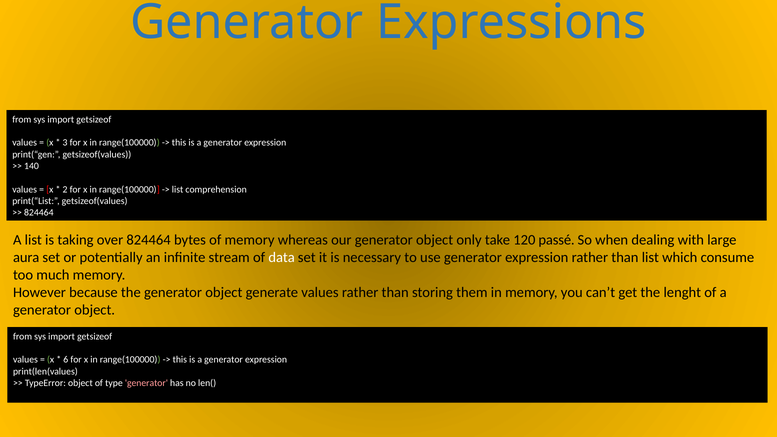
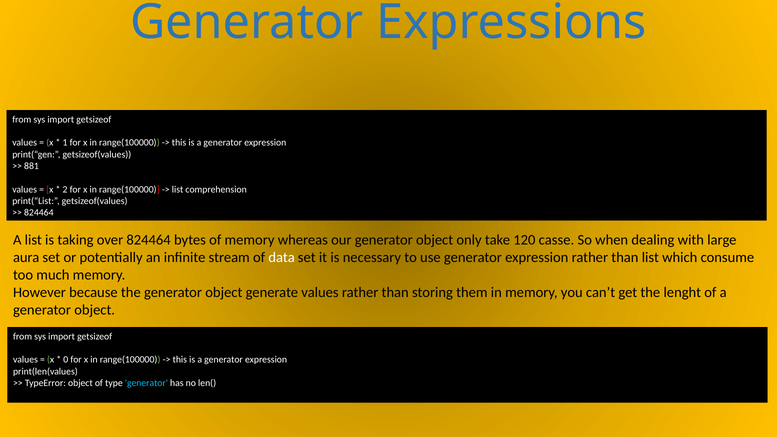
3: 3 -> 1
140: 140 -> 881
passé: passé -> casse
6: 6 -> 0
generator at (146, 383) colour: pink -> light blue
